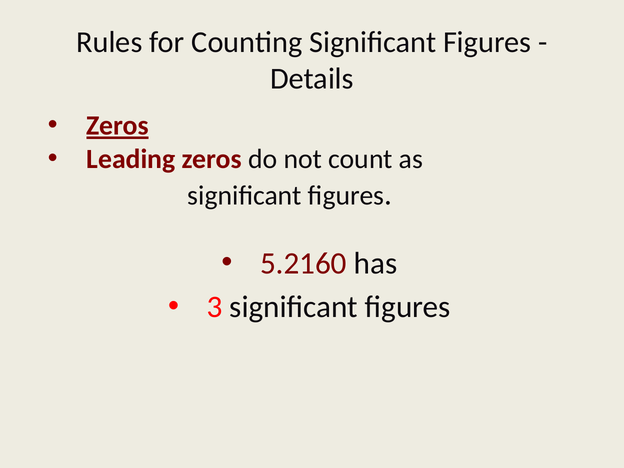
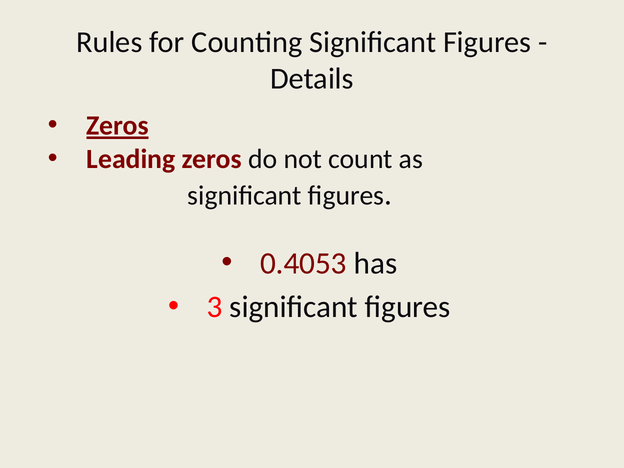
5.2160: 5.2160 -> 0.4053
